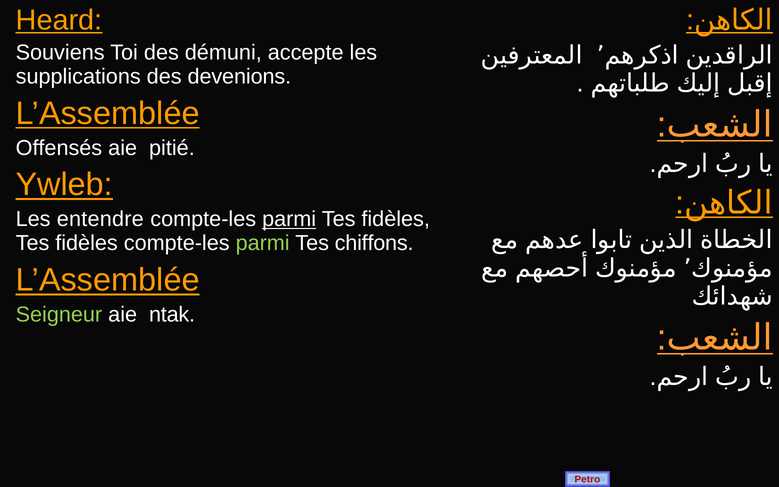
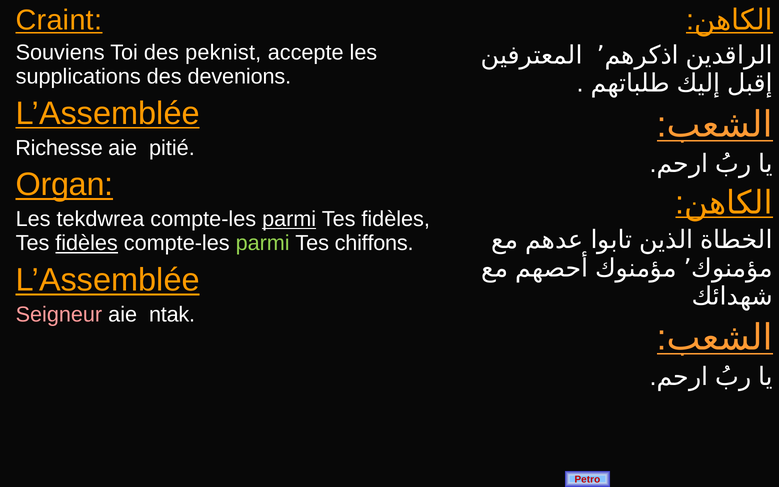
Heard: Heard -> Craint
démuni: démuni -> peknist
Offensés: Offensés -> Richesse
Ywleb: Ywleb -> Organ
entendre: entendre -> tekdwrea
fidèles at (87, 243) underline: none -> present
Seigneur colour: light green -> pink
